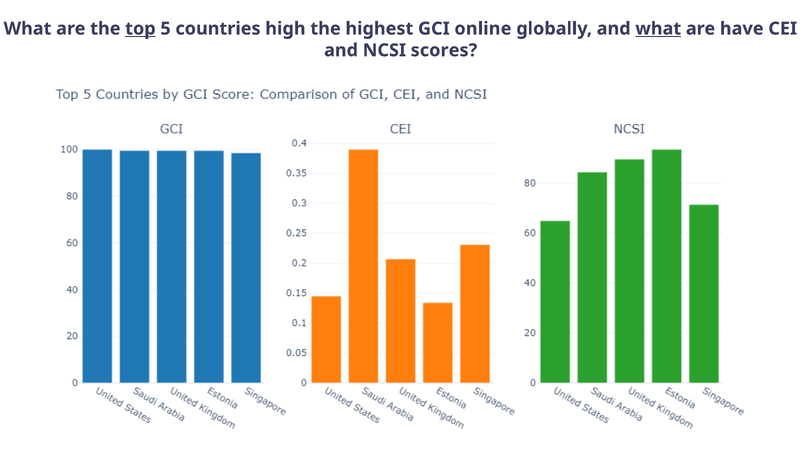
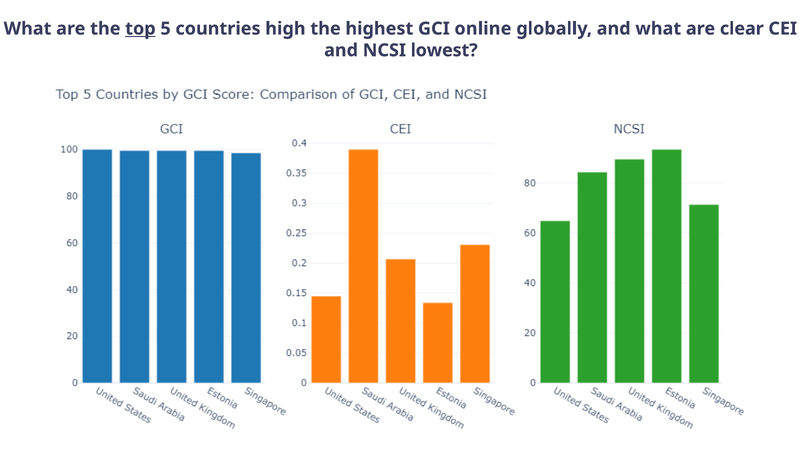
what at (658, 29) underline: present -> none
have: have -> clear
scores: scores -> lowest
